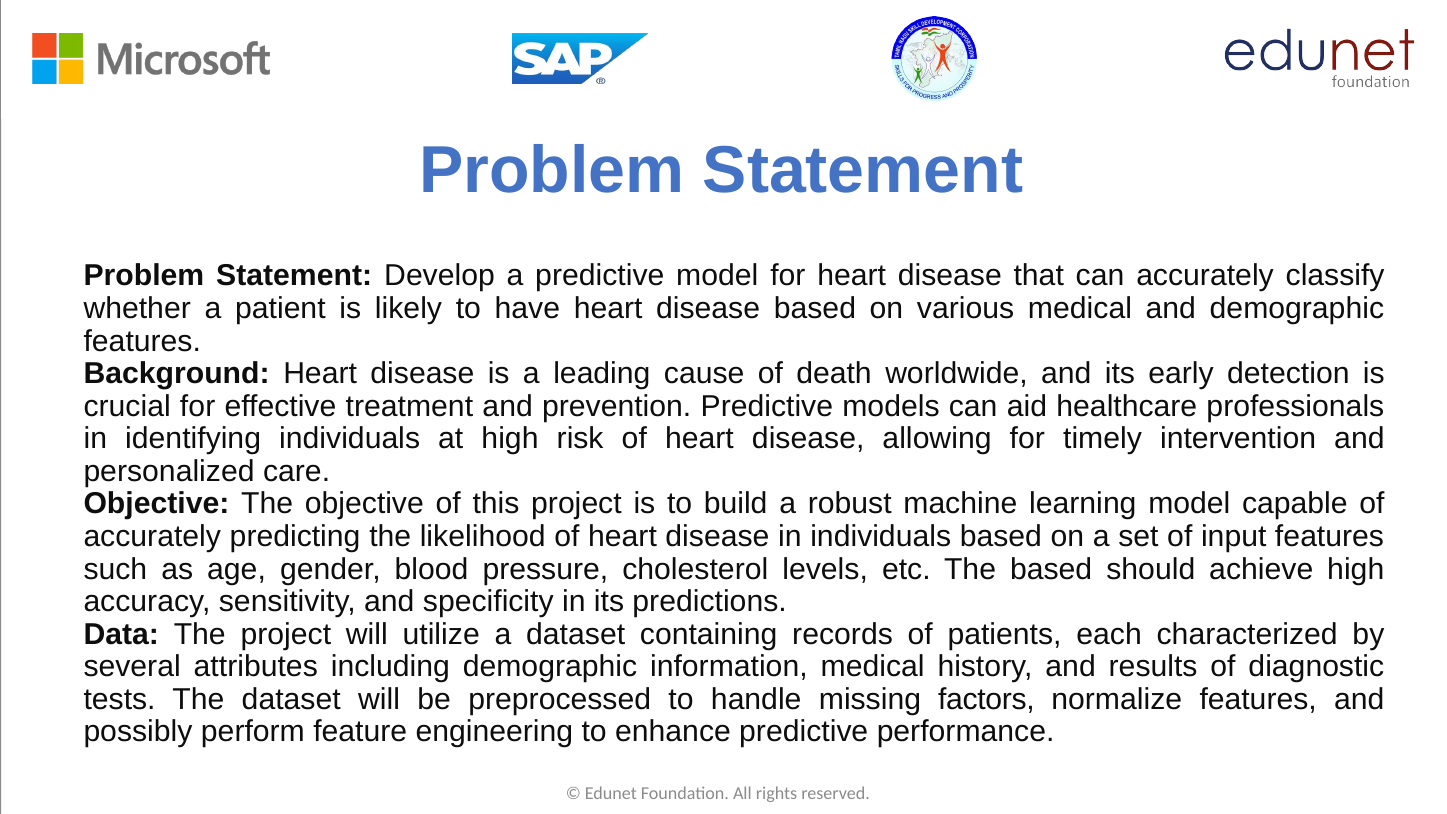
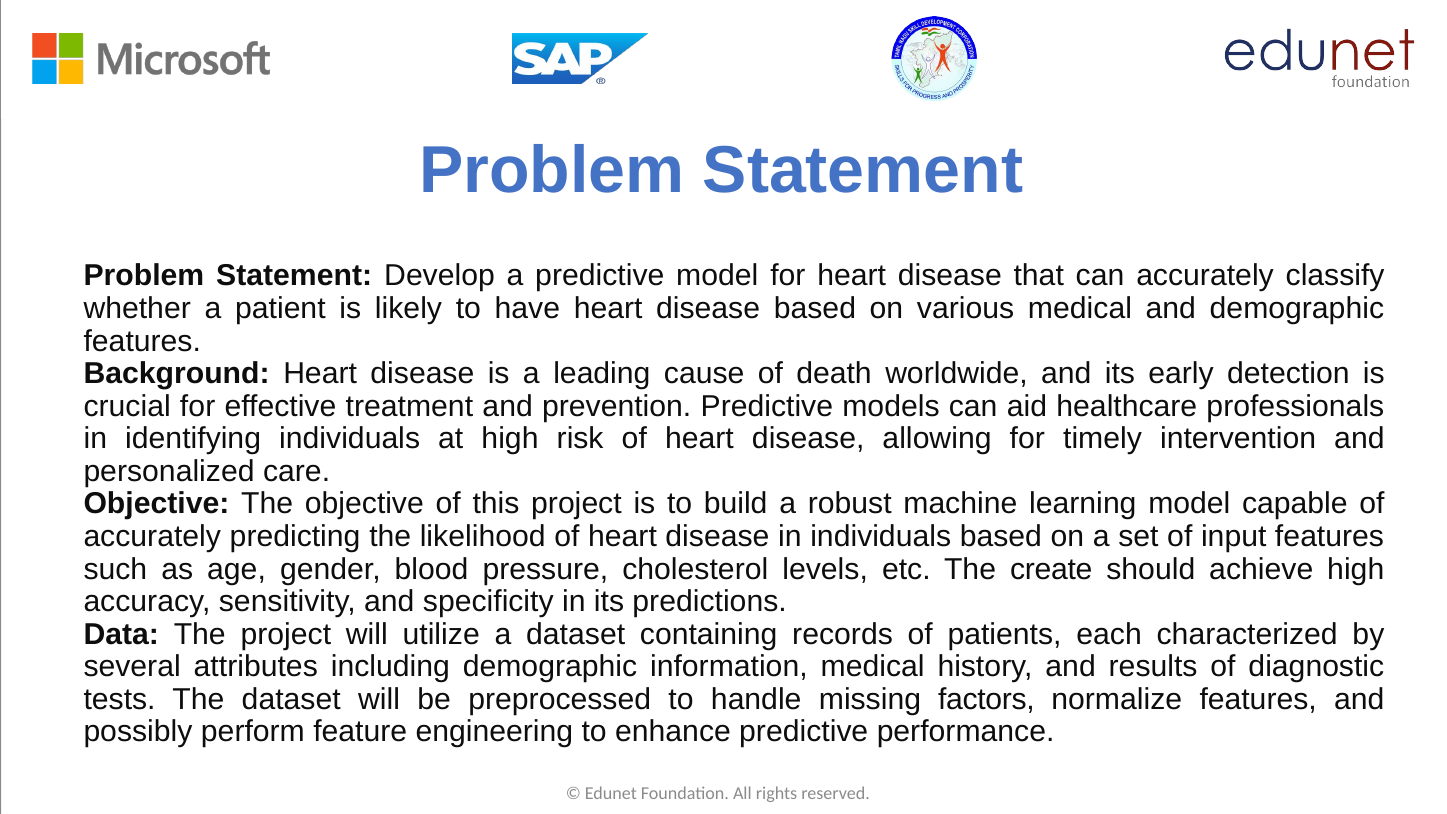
The based: based -> create
